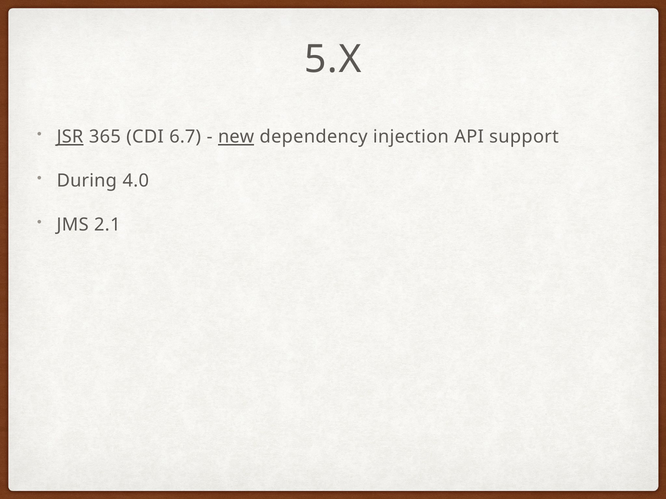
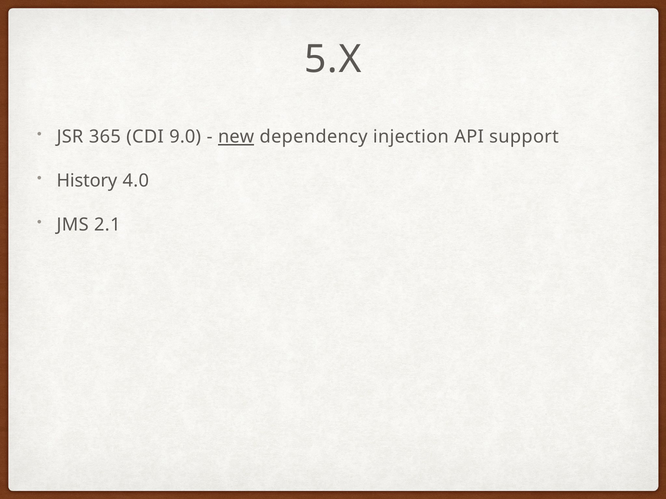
JSR underline: present -> none
6.7: 6.7 -> 9.0
During: During -> History
